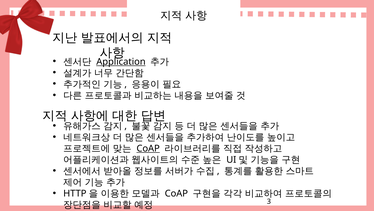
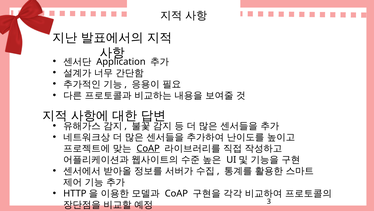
Application underline: present -> none
